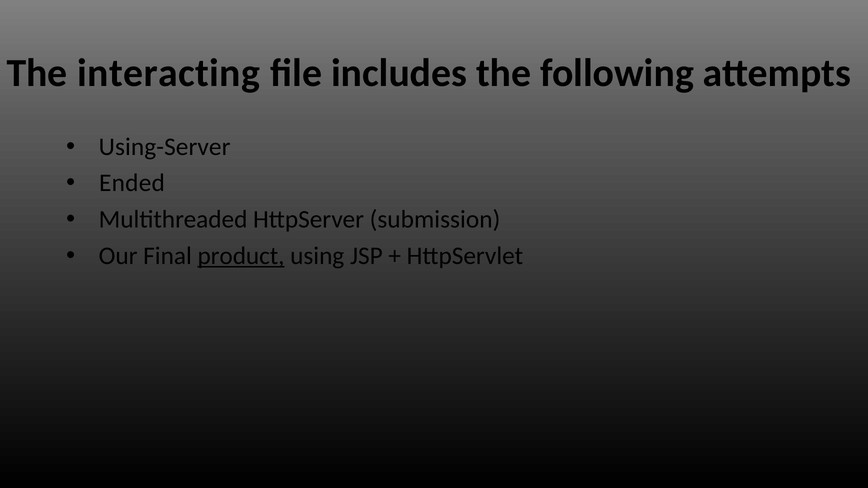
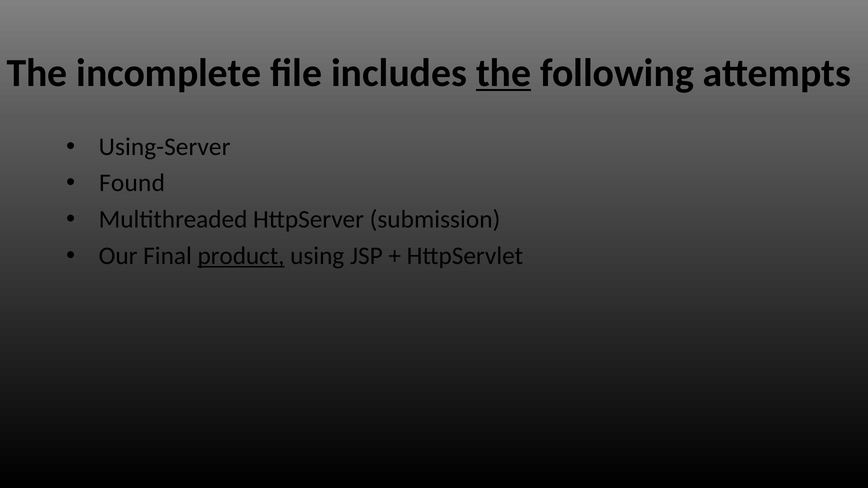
interacting: interacting -> incomplete
the at (504, 73) underline: none -> present
Ended: Ended -> Found
